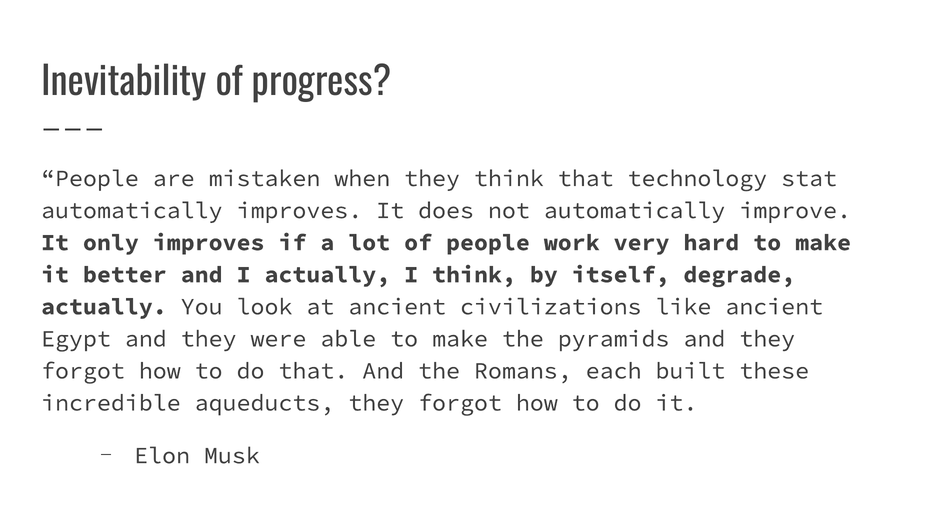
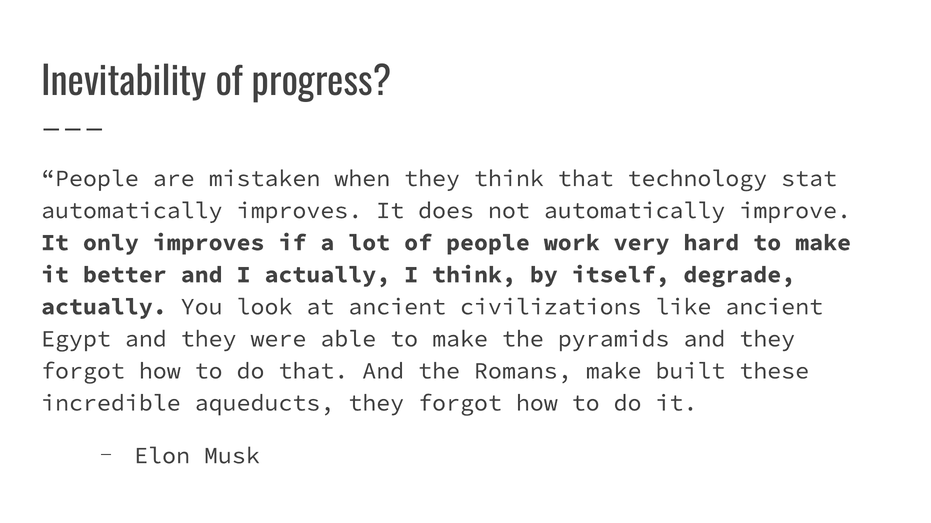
Romans each: each -> make
